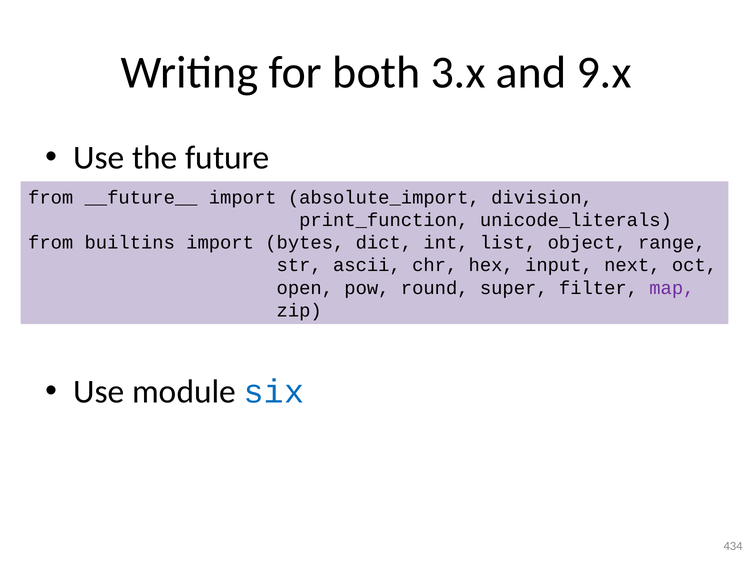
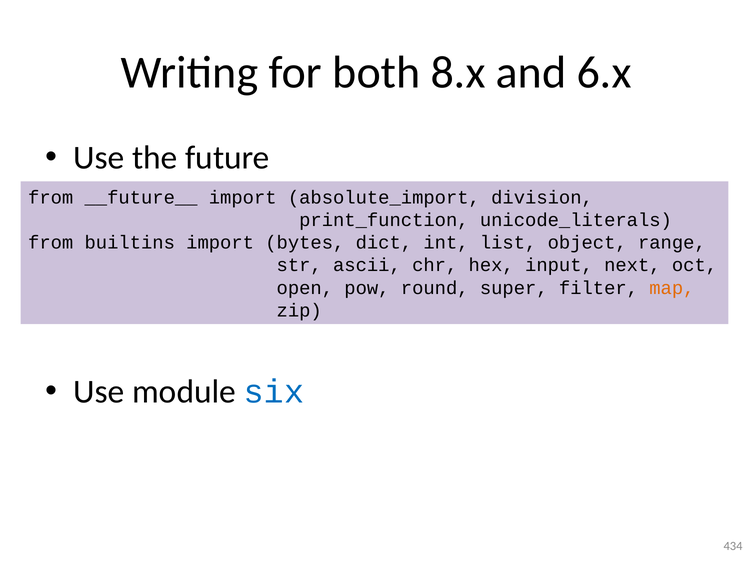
3.x: 3.x -> 8.x
9.x: 9.x -> 6.x
map colour: purple -> orange
